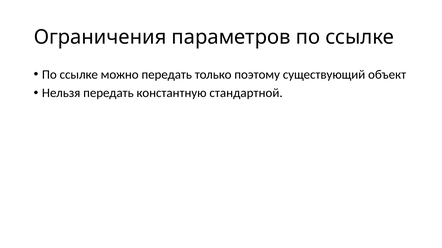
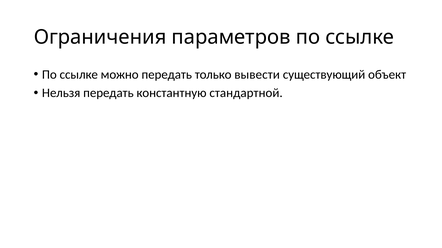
поэтому: поэтому -> вывести
